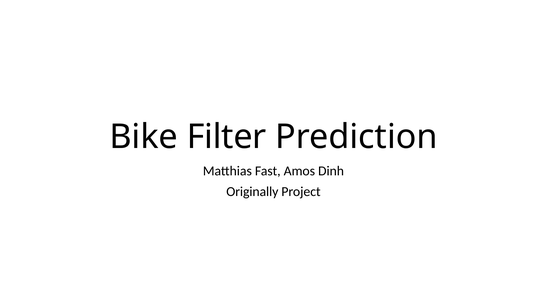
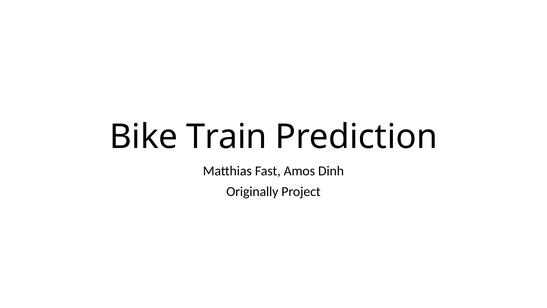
Filter: Filter -> Train
